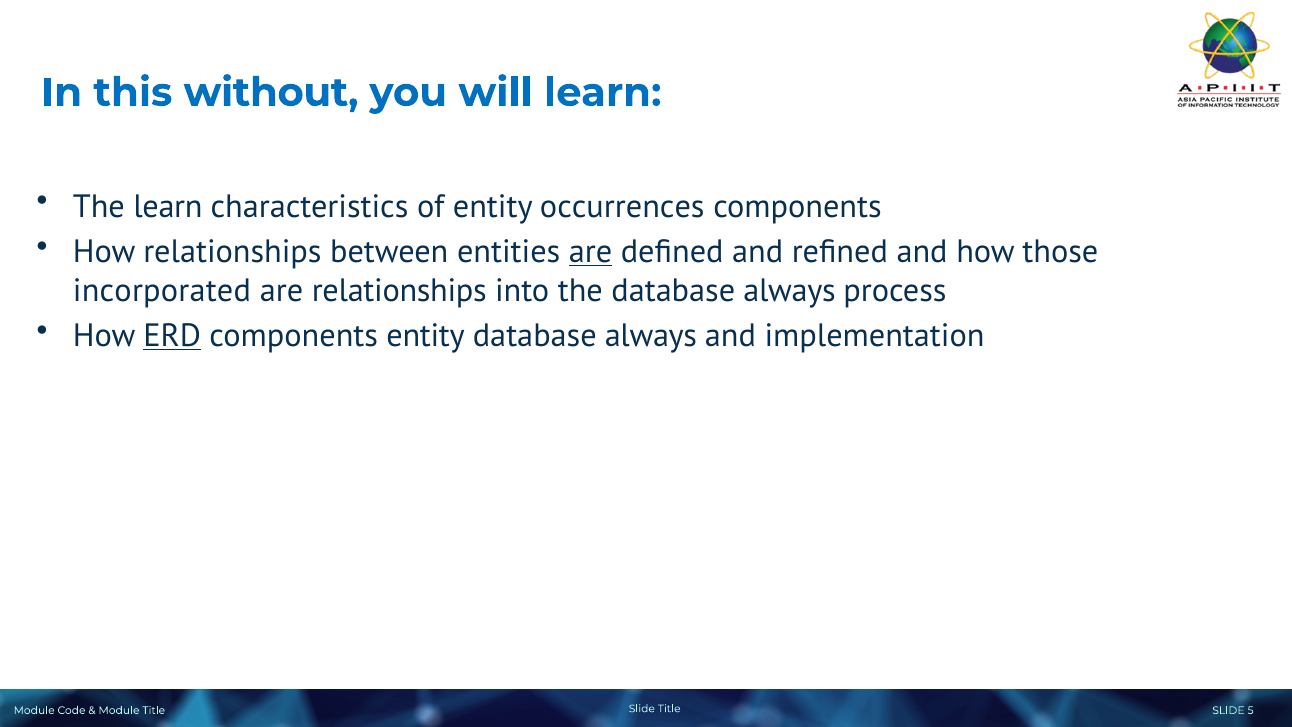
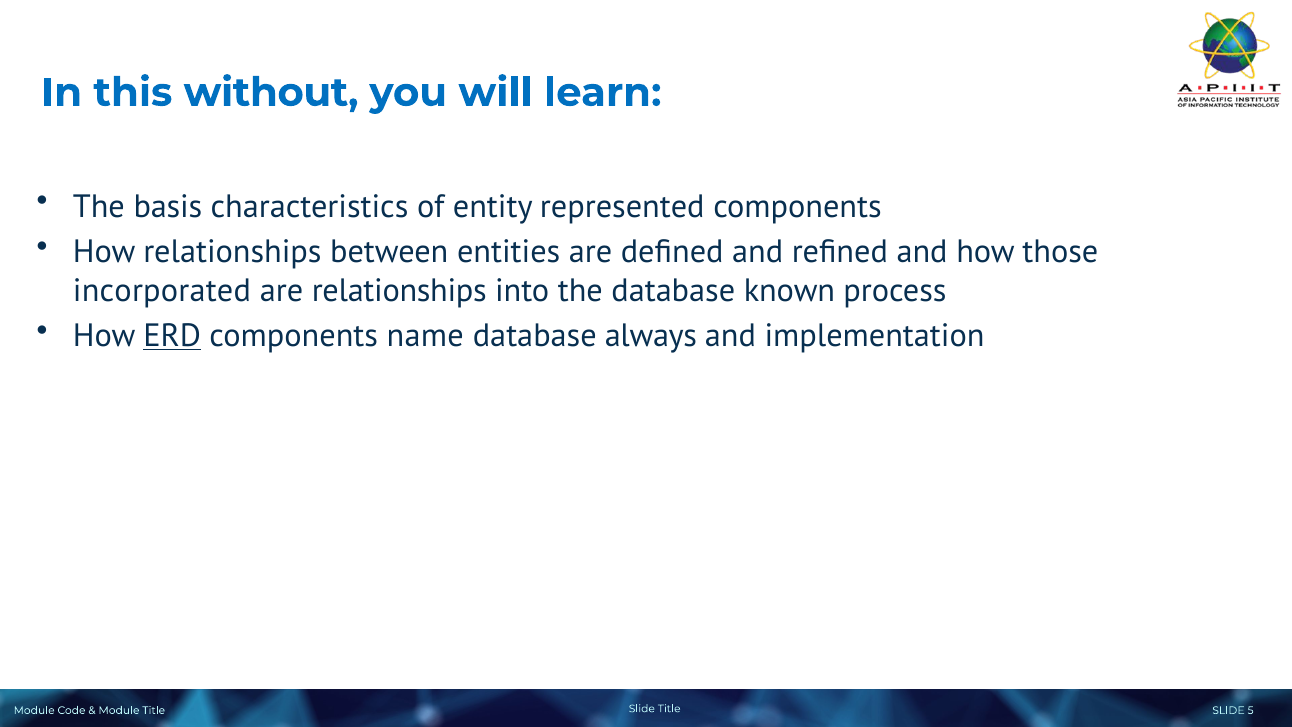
The learn: learn -> basis
occurrences: occurrences -> represented
are at (591, 252) underline: present -> none
the database always: always -> known
components entity: entity -> name
